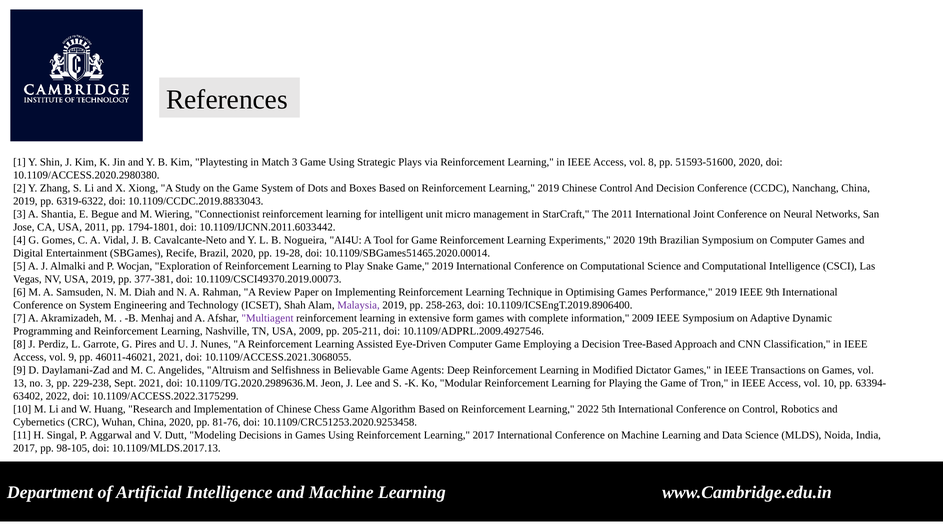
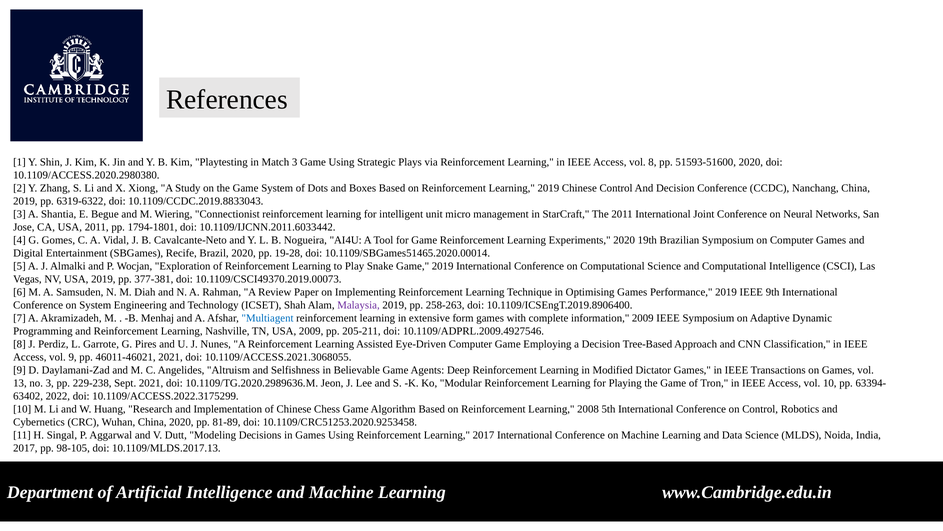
Multiagent colour: purple -> blue
Learning 2022: 2022 -> 2008
81-76: 81-76 -> 81-89
